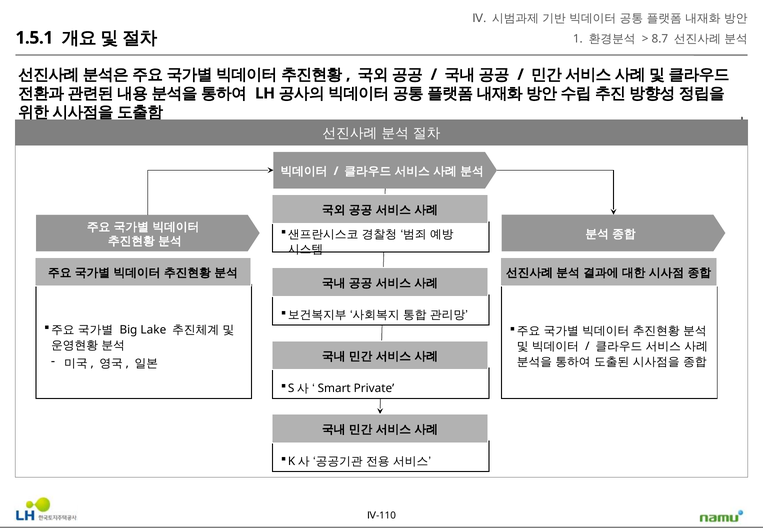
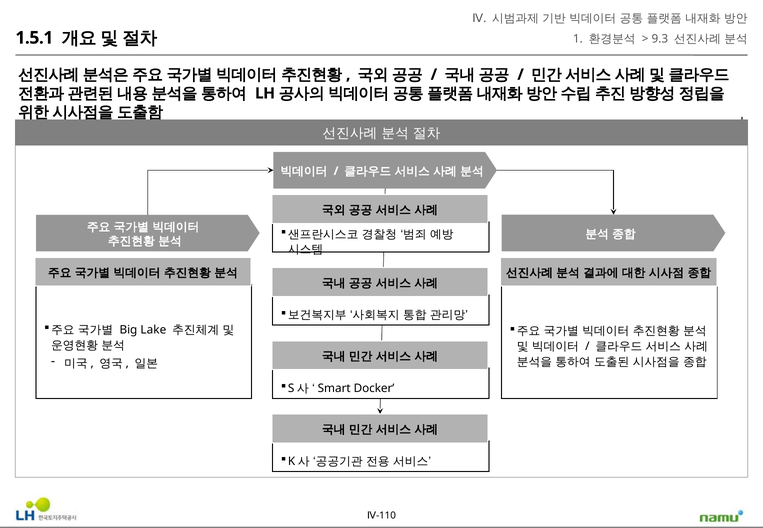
8.7: 8.7 -> 9.3
Private: Private -> Docker
